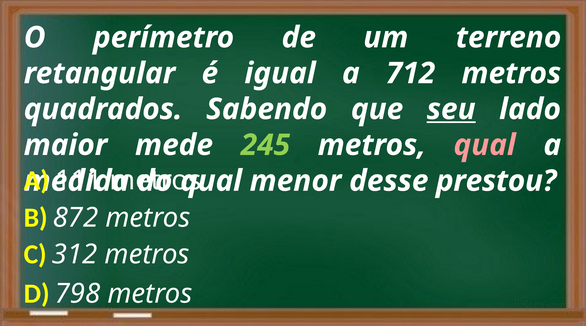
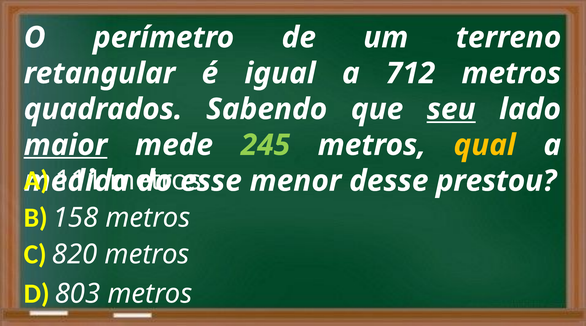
maior underline: none -> present
qual at (485, 145) colour: pink -> yellow
qual at (211, 181): qual -> esse
872: 872 -> 158
312: 312 -> 820
798: 798 -> 803
